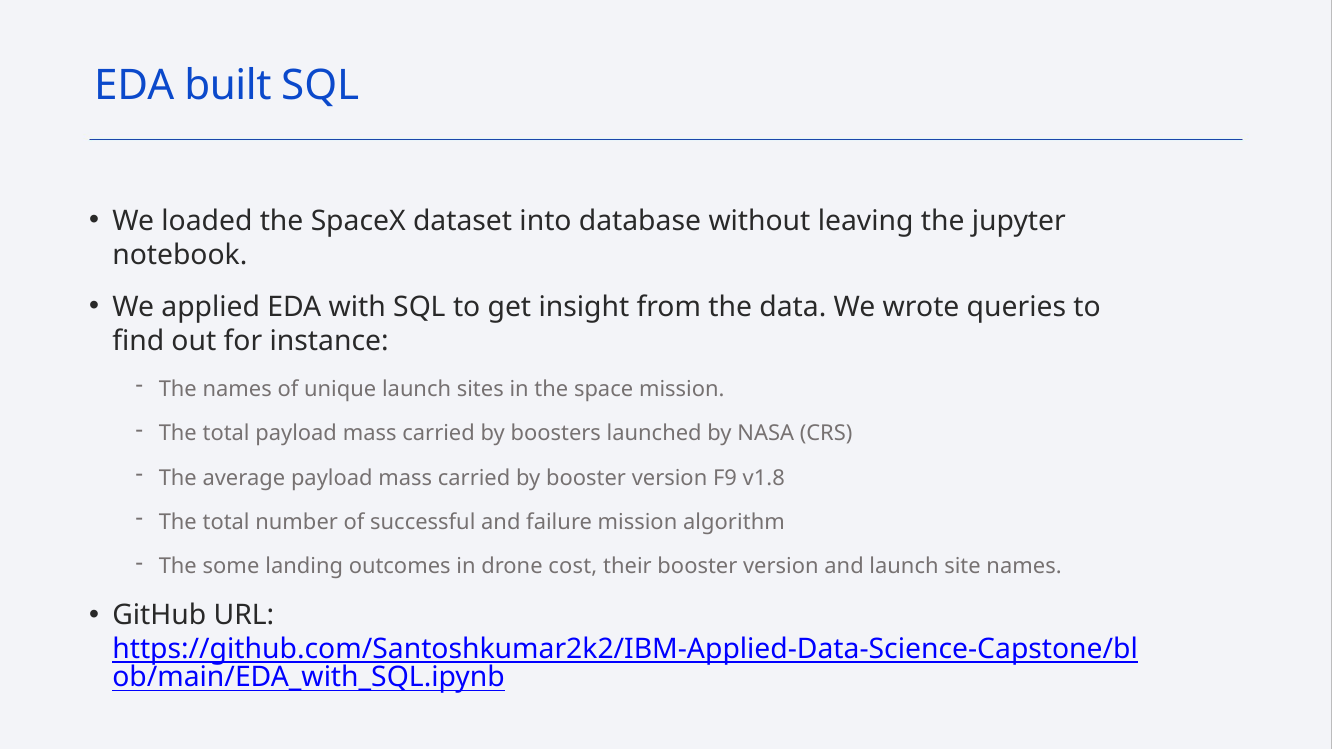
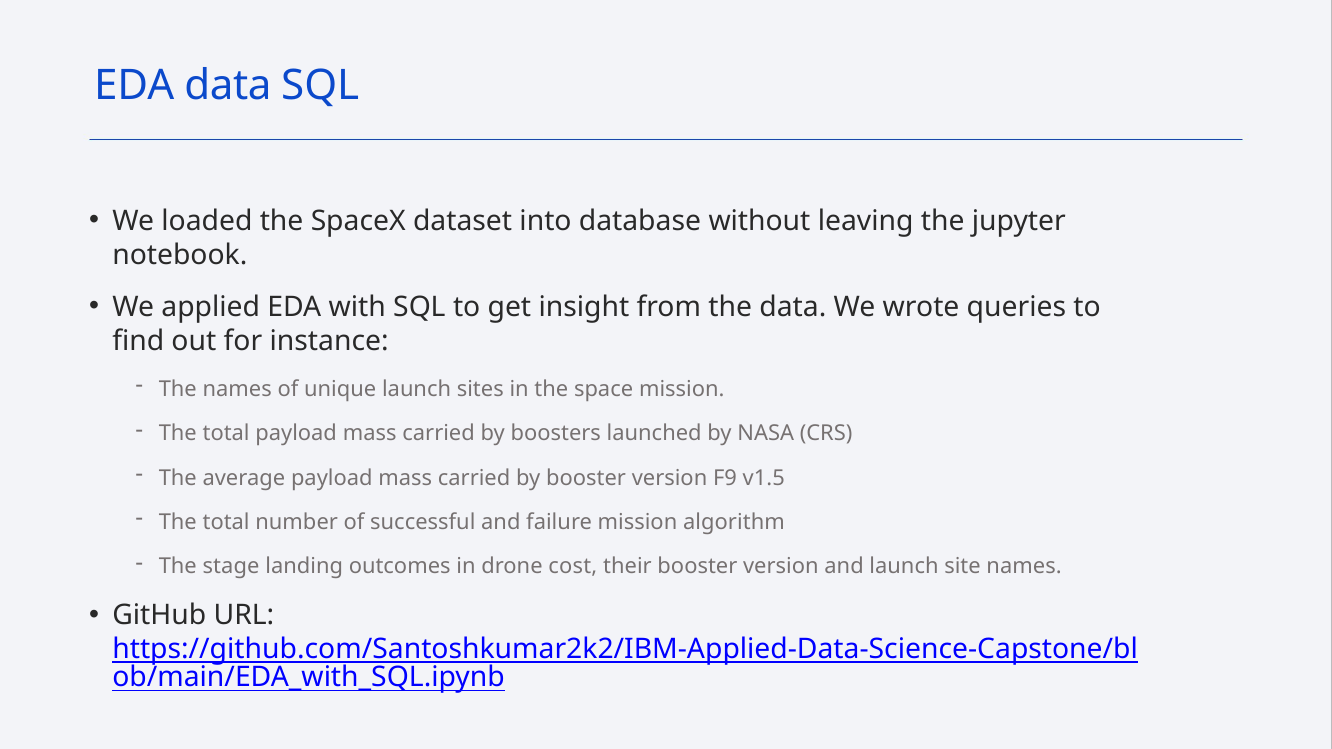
EDA built: built -> data
v1.8: v1.8 -> v1.5
some: some -> stage
